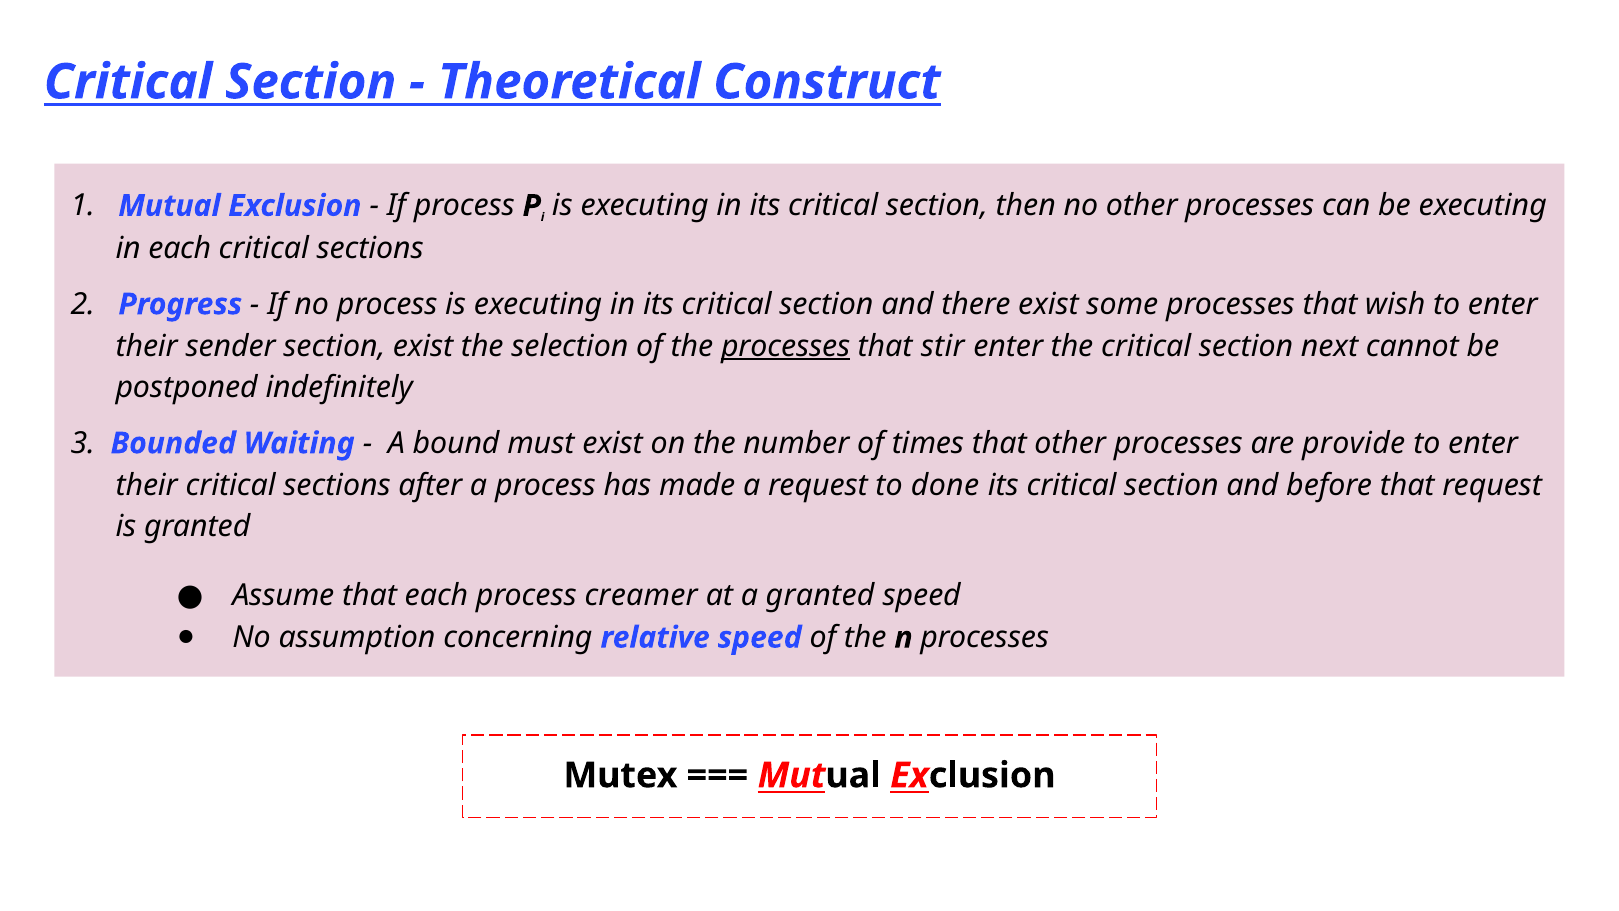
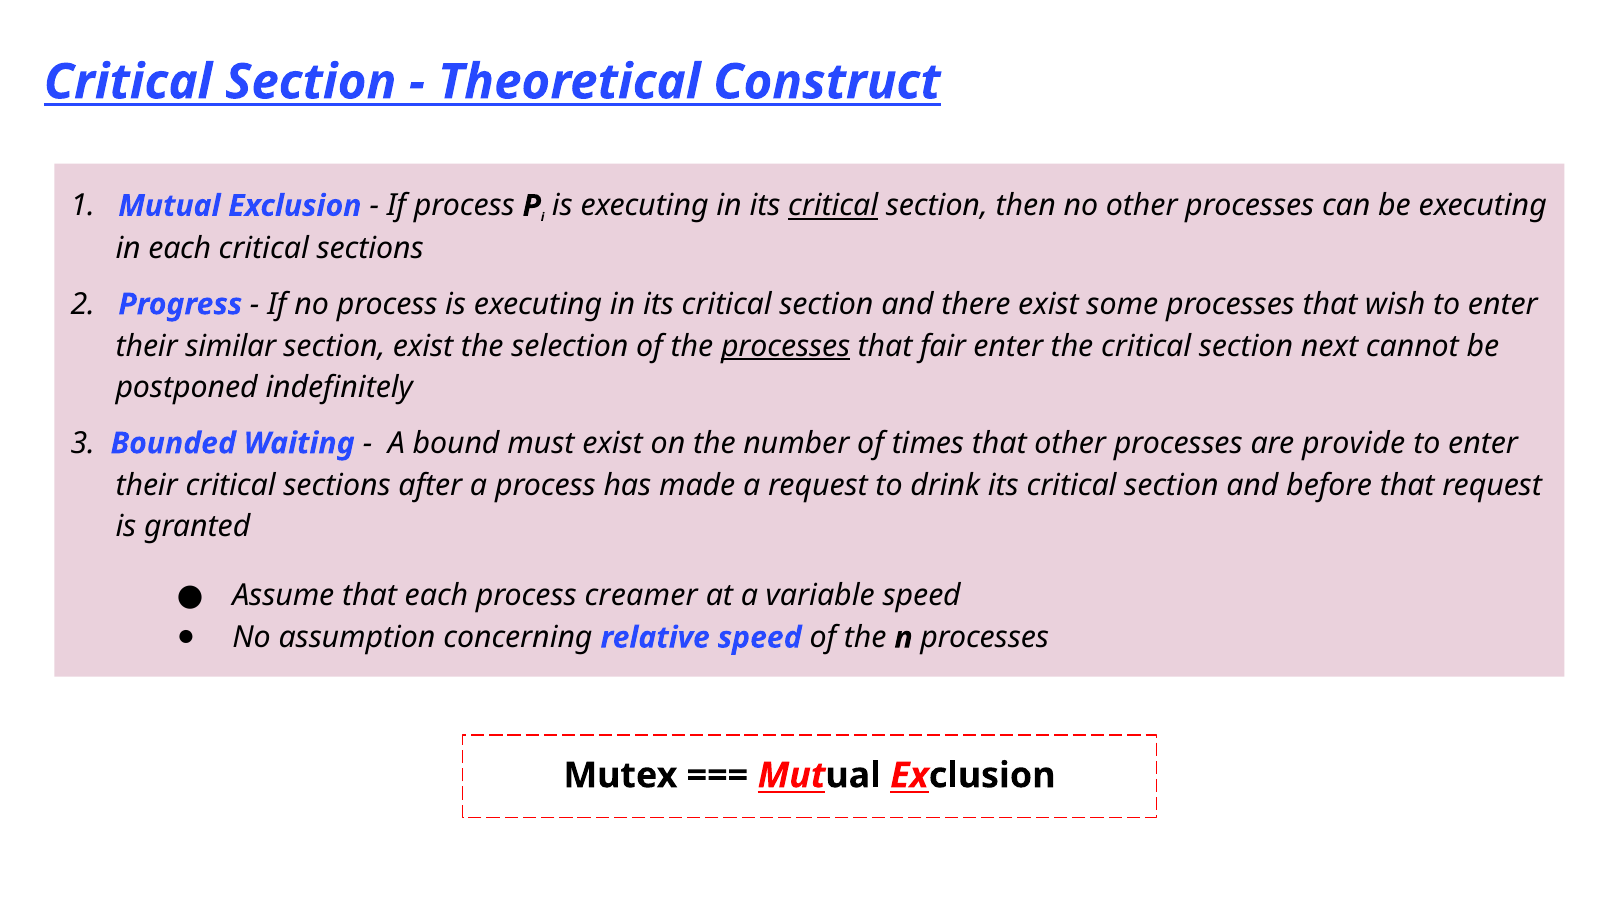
critical at (833, 206) underline: none -> present
sender: sender -> similar
stir: stir -> fair
done: done -> drink
a granted: granted -> variable
